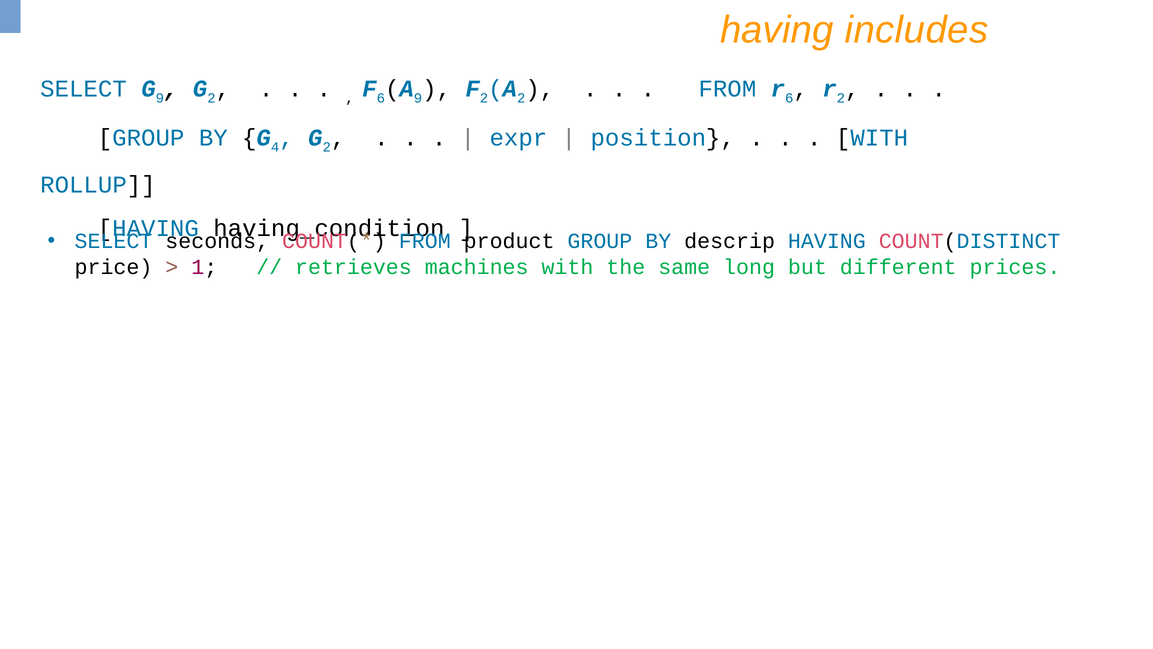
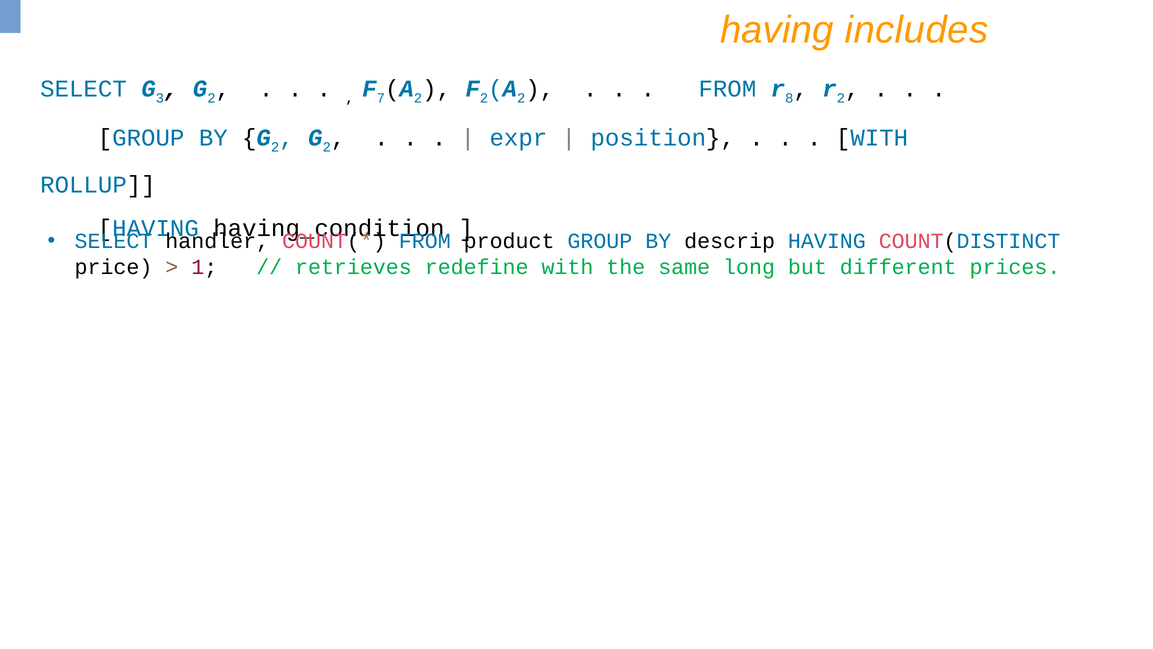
9 at (160, 98): 9 -> 3
6 at (381, 98): 6 -> 7
9 at (418, 98): 9 -> 2
6 at (789, 98): 6 -> 8
4 at (275, 147): 4 -> 2
seconds: seconds -> handler
machines: machines -> redefine
